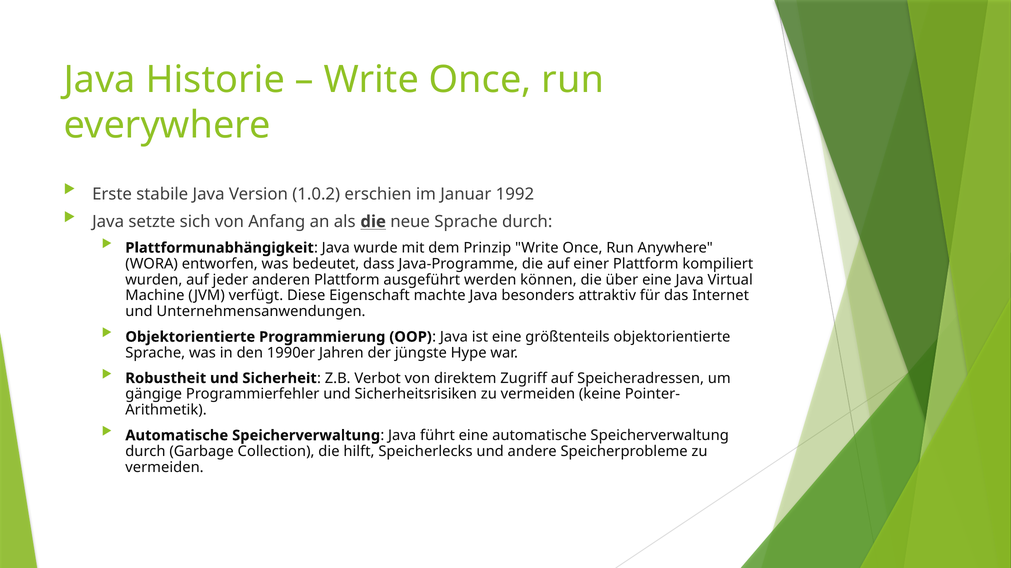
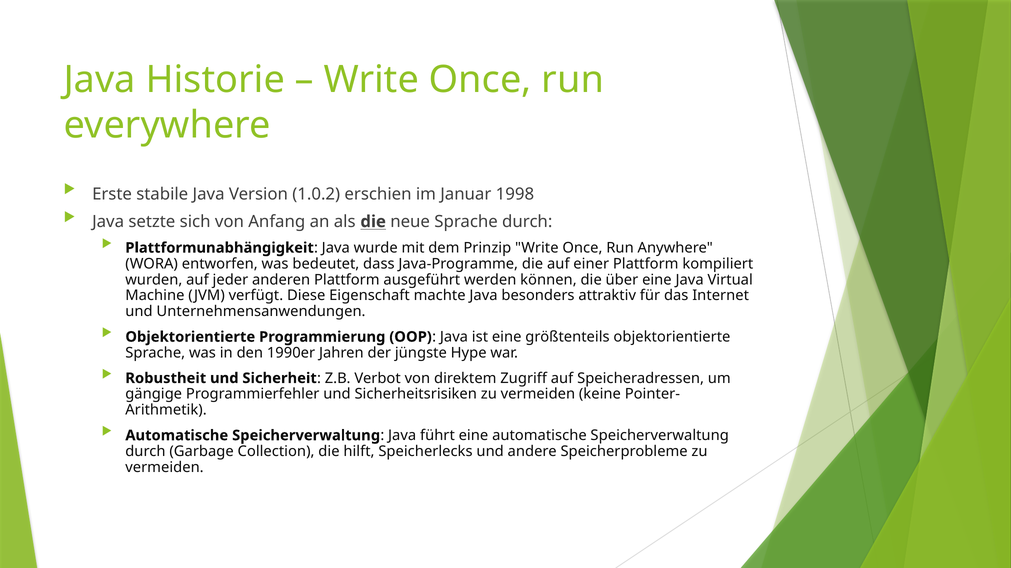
1992: 1992 -> 1998
